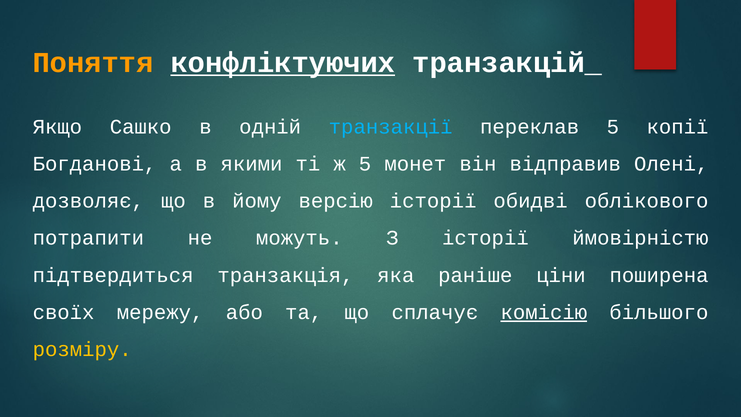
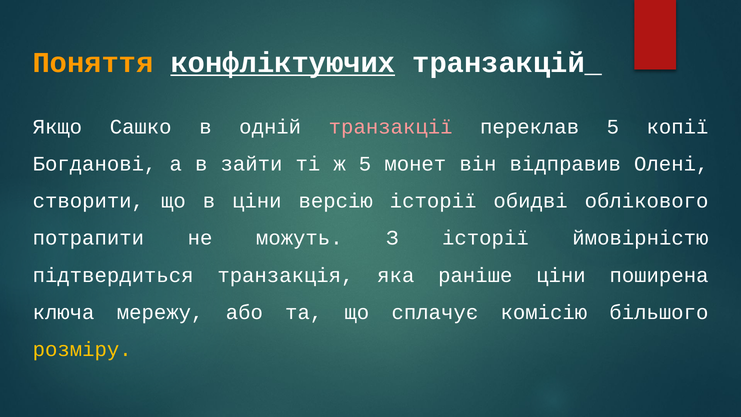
транзакції colour: light blue -> pink
якими: якими -> зайти
дозволяє: дозволяє -> створити
в йому: йому -> ціни
своїх: своїх -> ключа
комісію underline: present -> none
